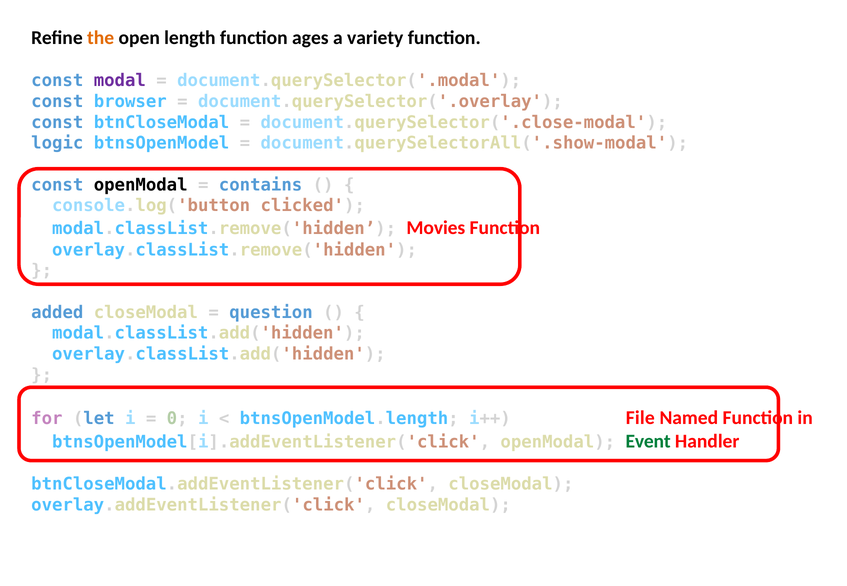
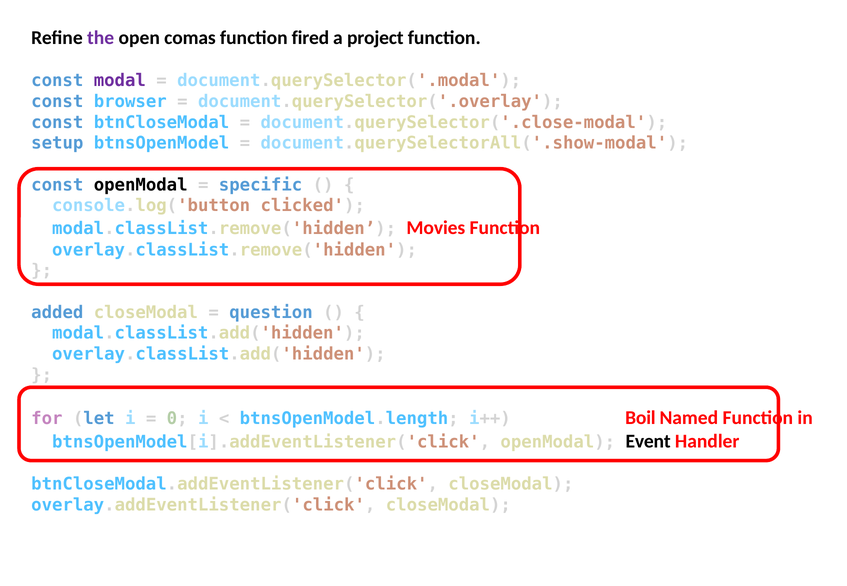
the colour: orange -> purple
length: length -> comas
ages: ages -> fired
variety: variety -> project
logic: logic -> setup
contains: contains -> specific
File: File -> Boil
Event colour: green -> black
